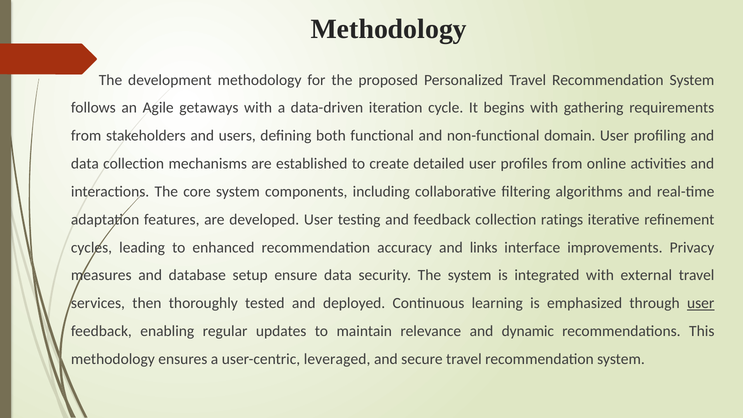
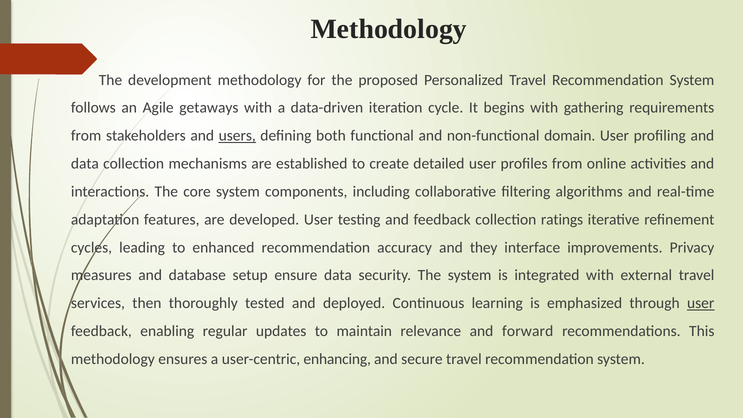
users underline: none -> present
links: links -> they
dynamic: dynamic -> forward
leveraged: leveraged -> enhancing
